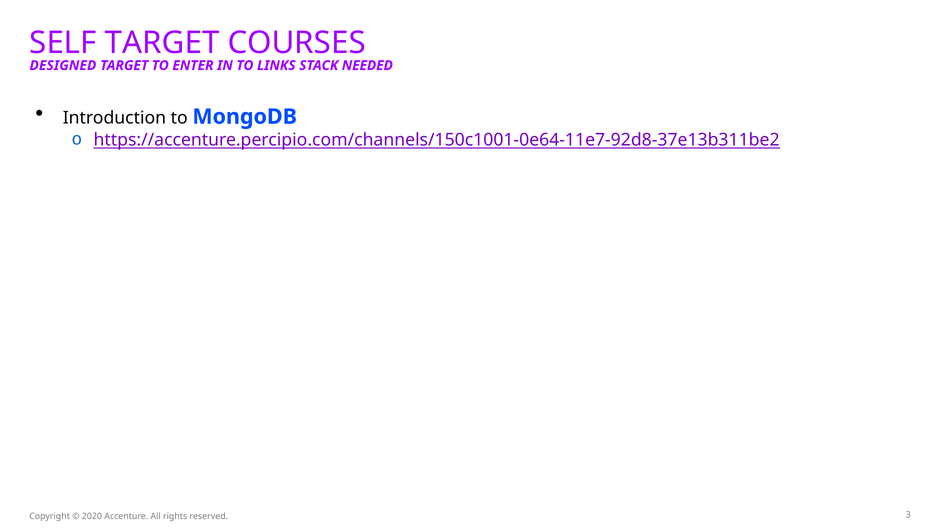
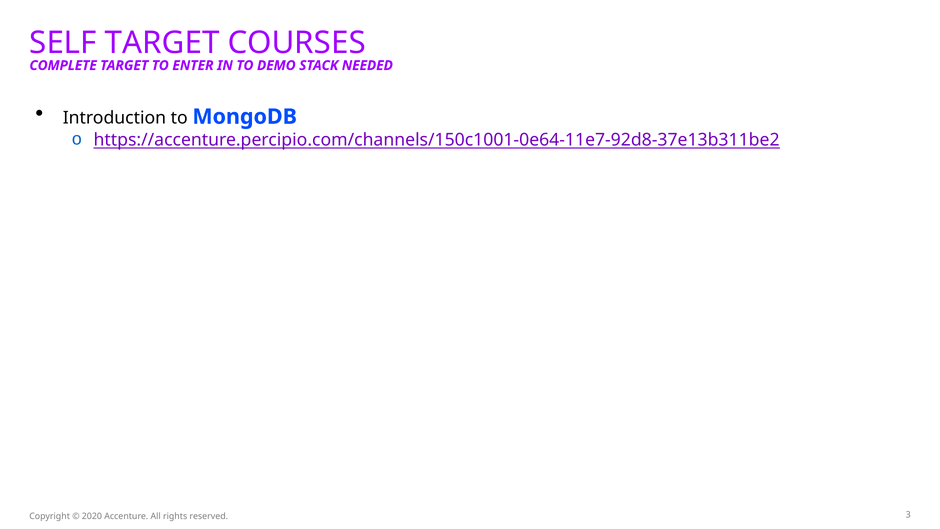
DESIGNED: DESIGNED -> COMPLETE
LINKS: LINKS -> DEMO
